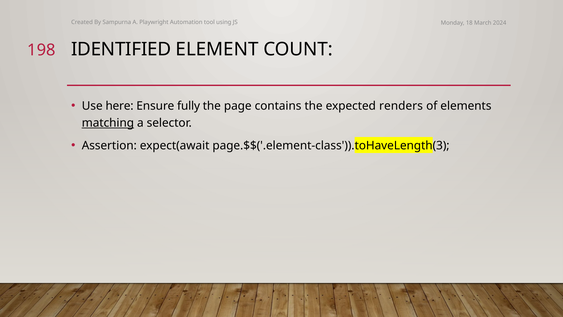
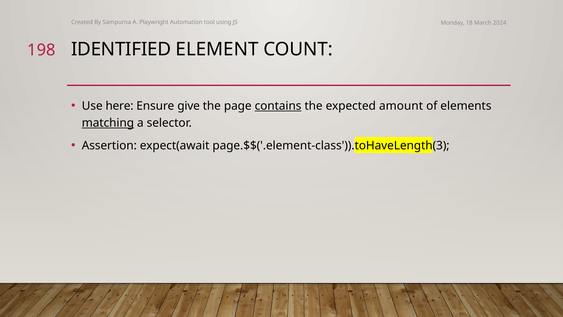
fully: fully -> give
contains underline: none -> present
renders: renders -> amount
